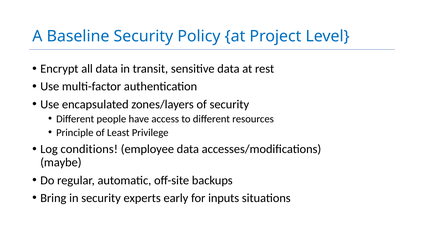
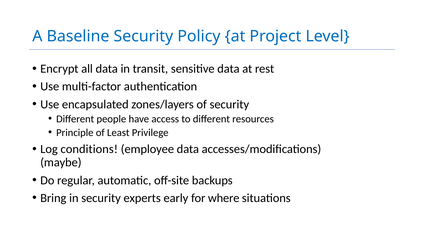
inputs: inputs -> where
